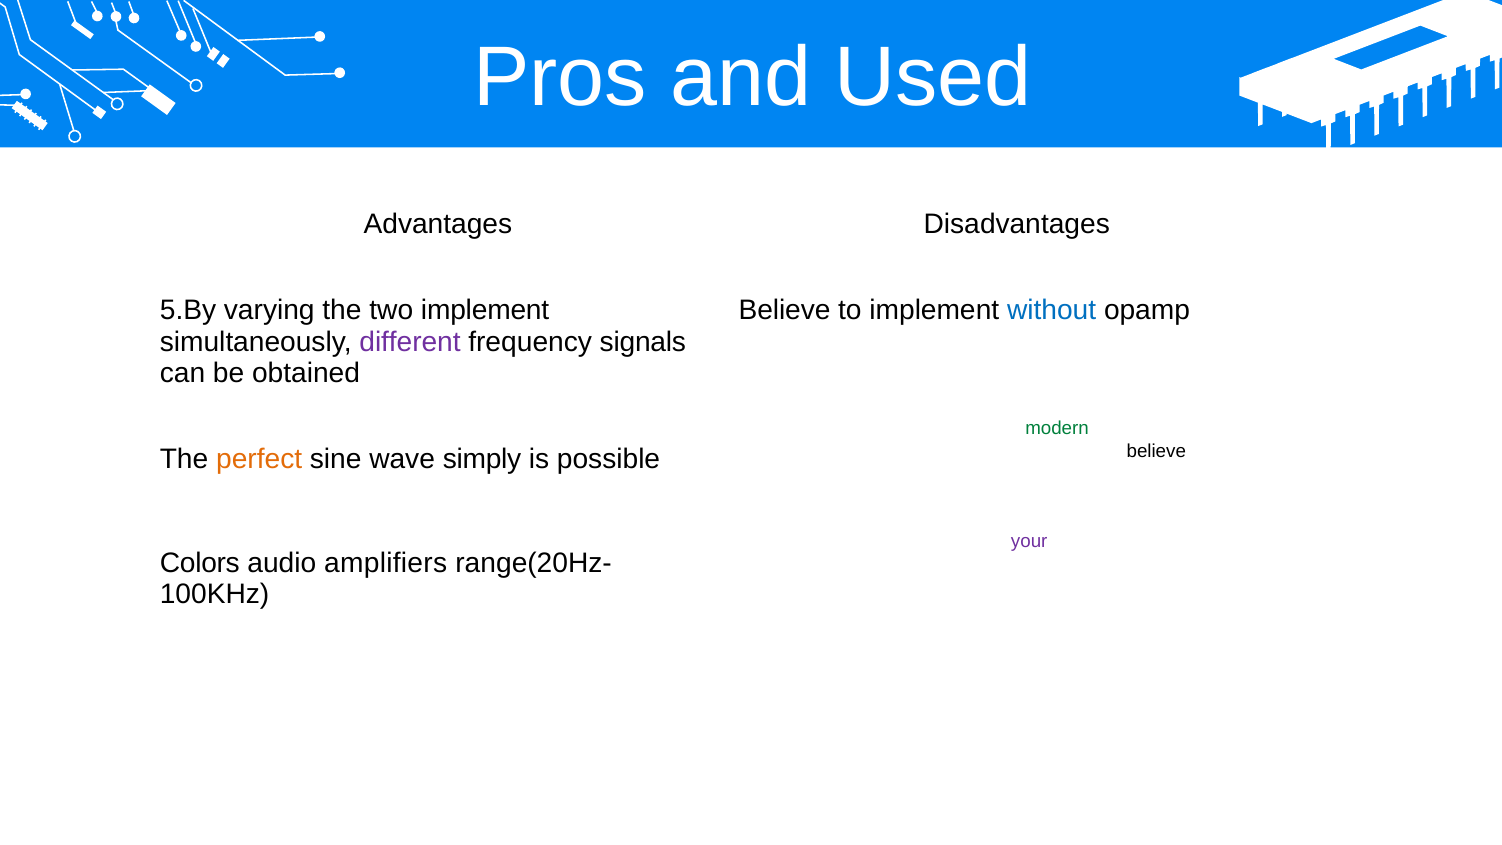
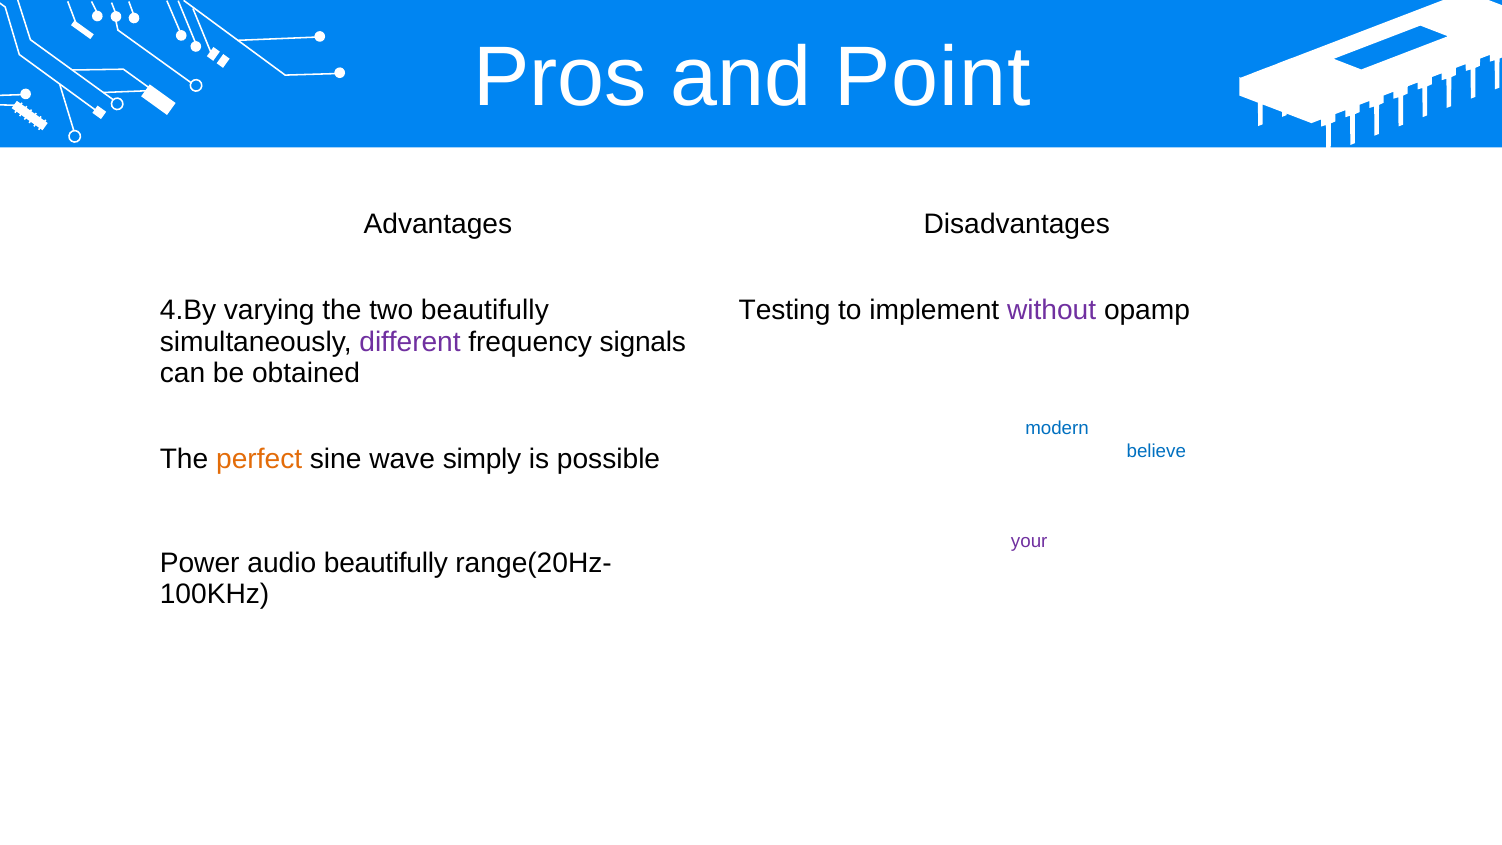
Used: Used -> Point
5.By: 5.By -> 4.By
two implement: implement -> beautifully
Believe at (785, 310): Believe -> Testing
without colour: blue -> purple
modern at (1057, 429) colour: green -> blue
believe at (1156, 451) colour: black -> blue
Colors: Colors -> Power
audio amplifiers: amplifiers -> beautifully
